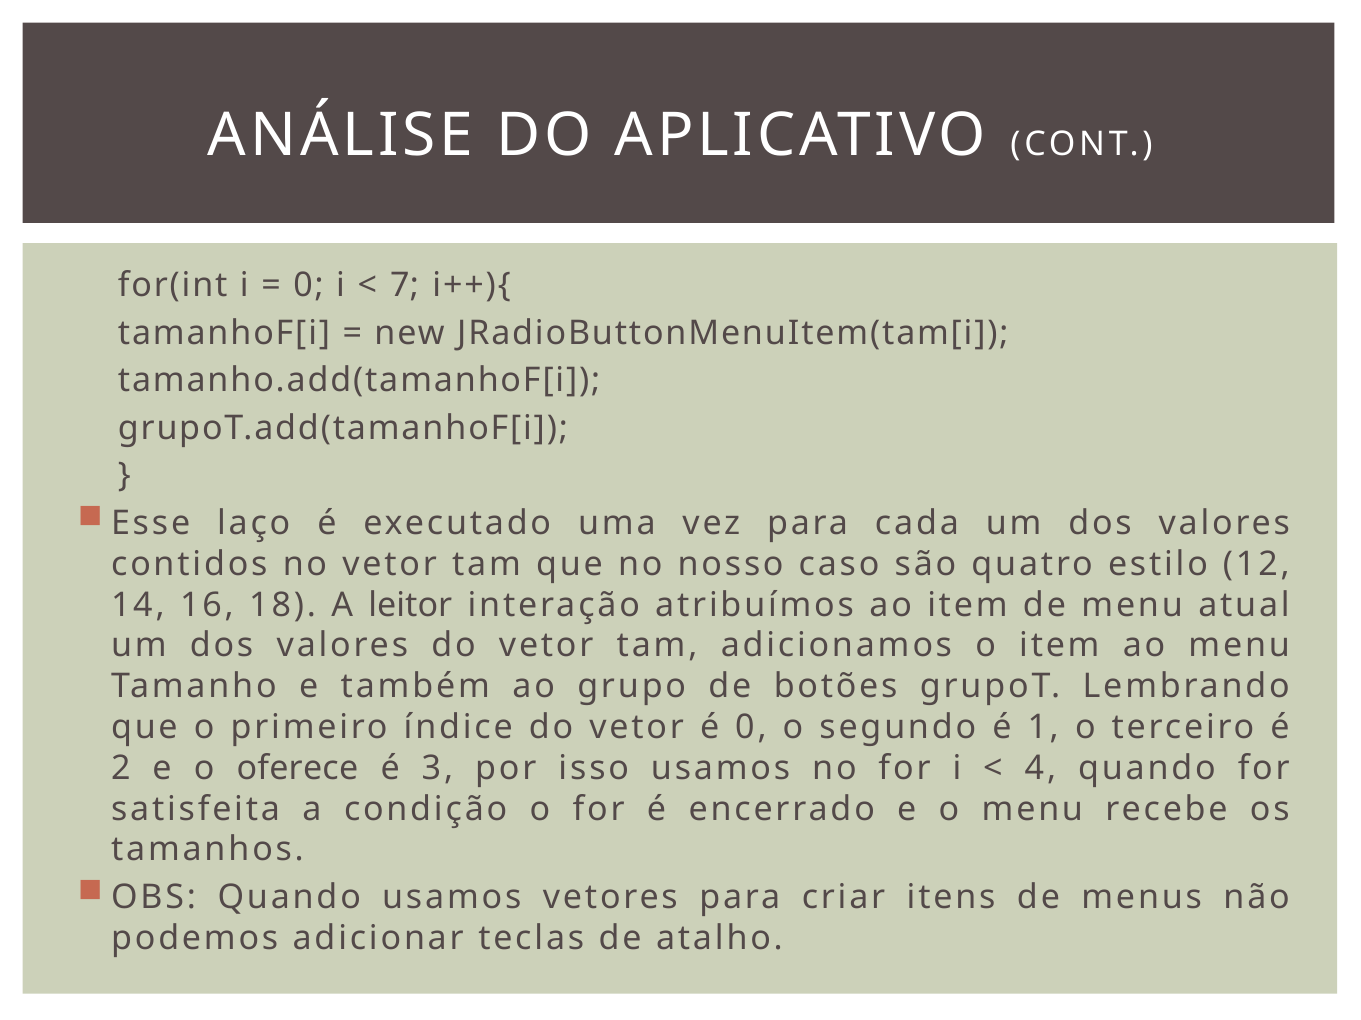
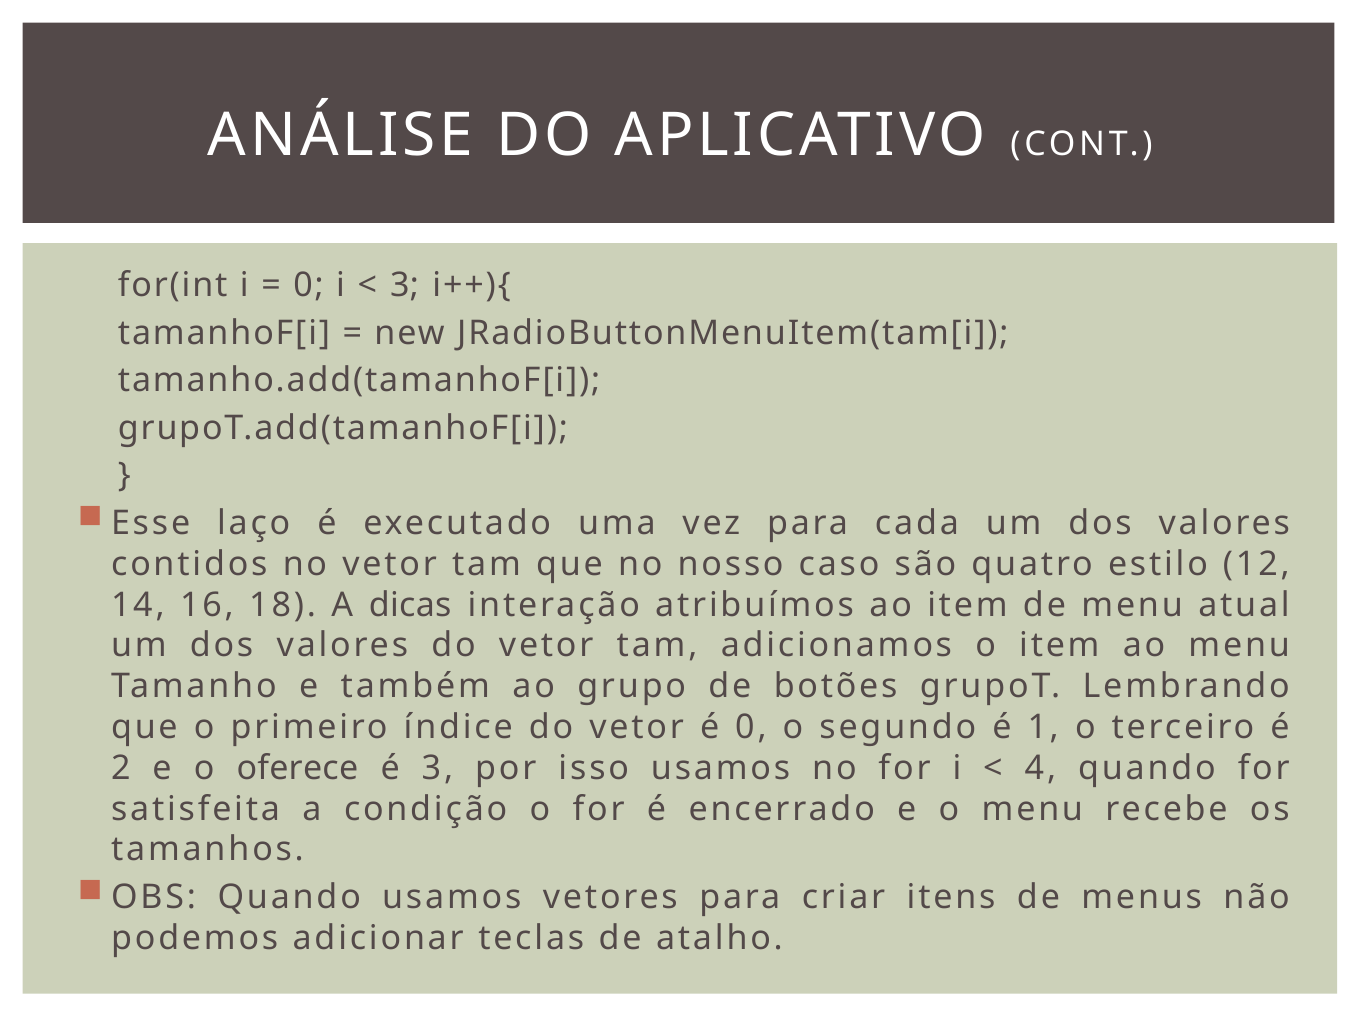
7 at (404, 285): 7 -> 3
leitor: leitor -> dicas
